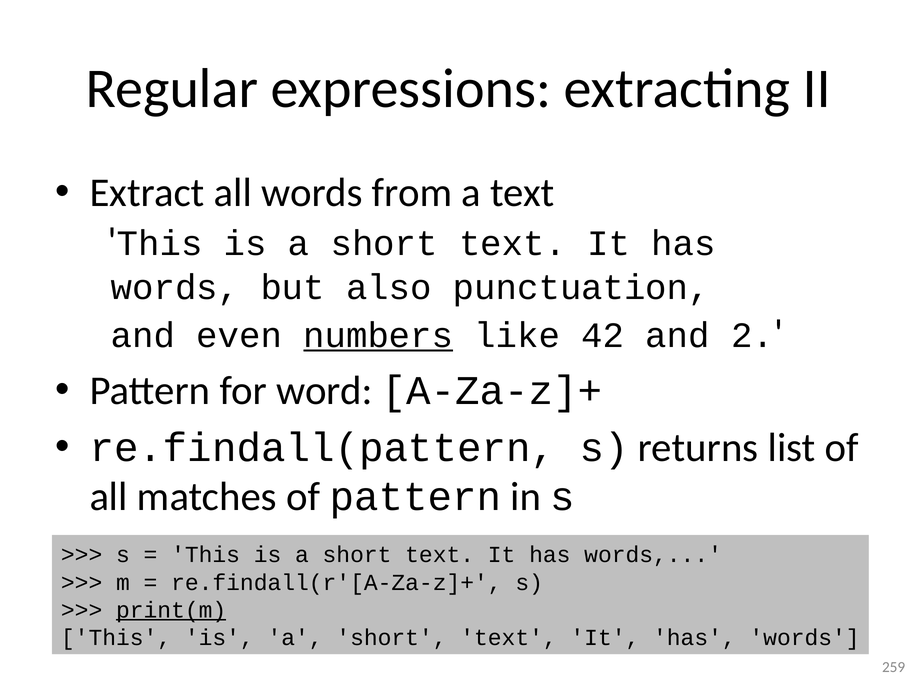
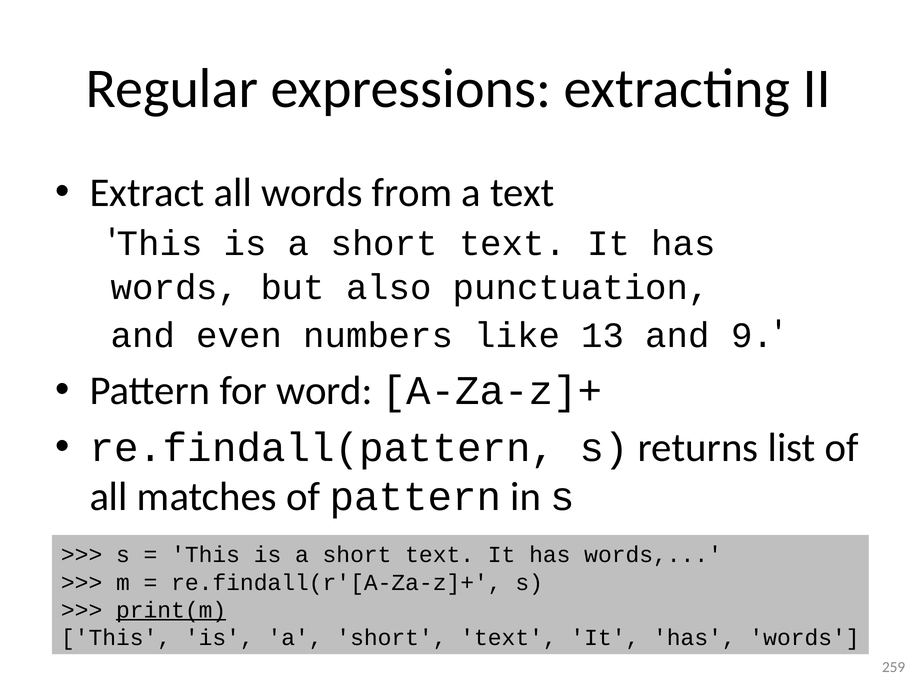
numbers underline: present -> none
42: 42 -> 13
2: 2 -> 9
